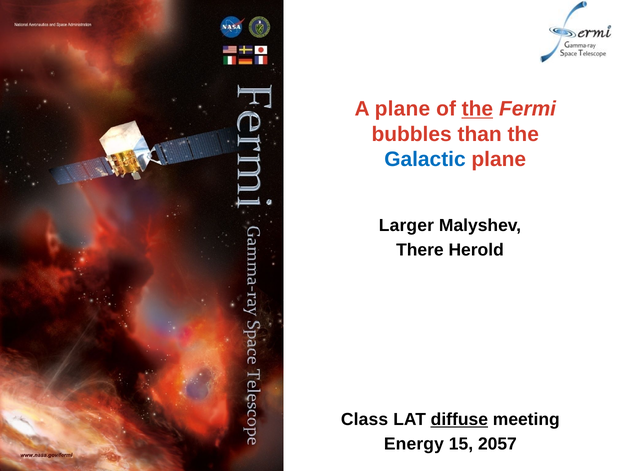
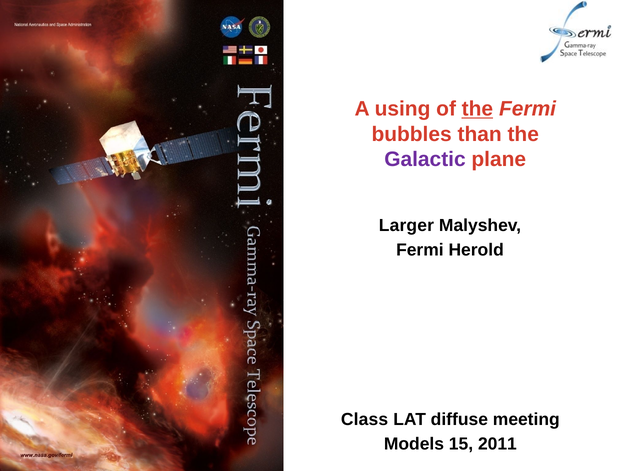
A plane: plane -> using
Galactic colour: blue -> purple
There at (420, 250): There -> Fermi
diffuse underline: present -> none
Energy: Energy -> Models
2057: 2057 -> 2011
